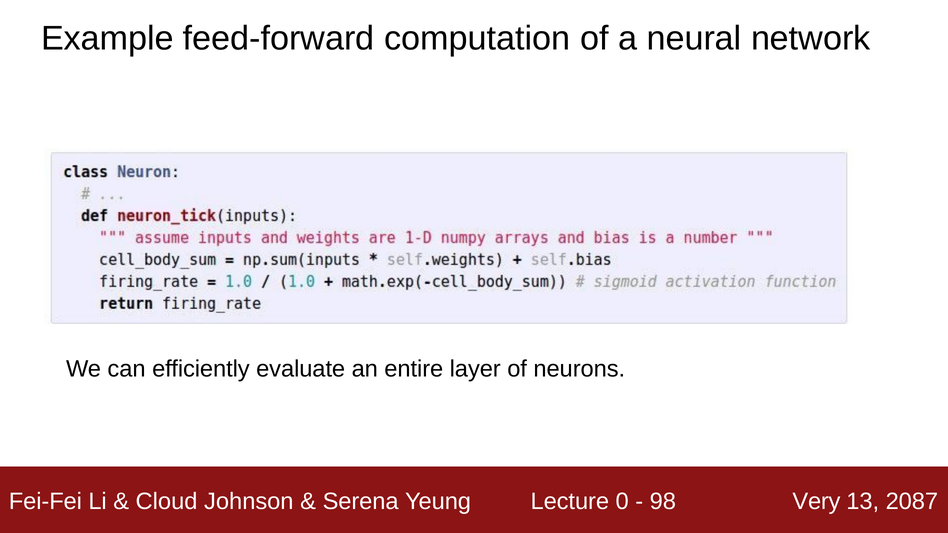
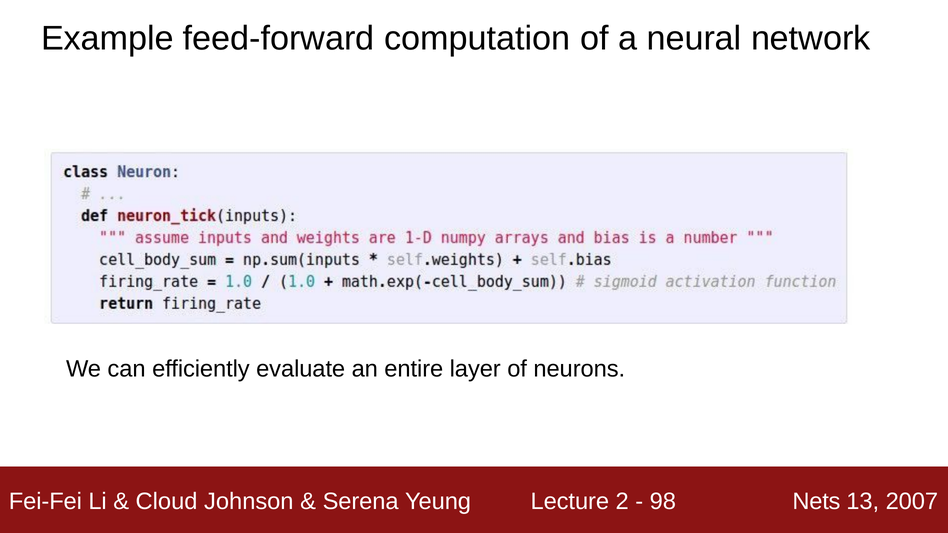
0: 0 -> 2
Very: Very -> Nets
2087: 2087 -> 2007
